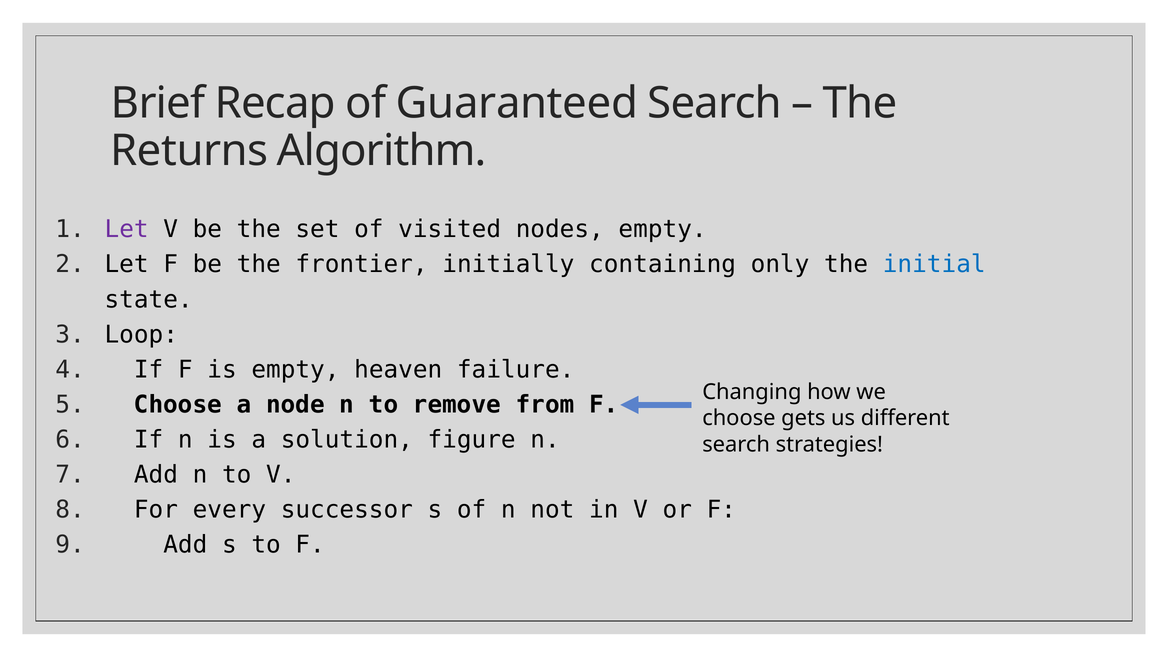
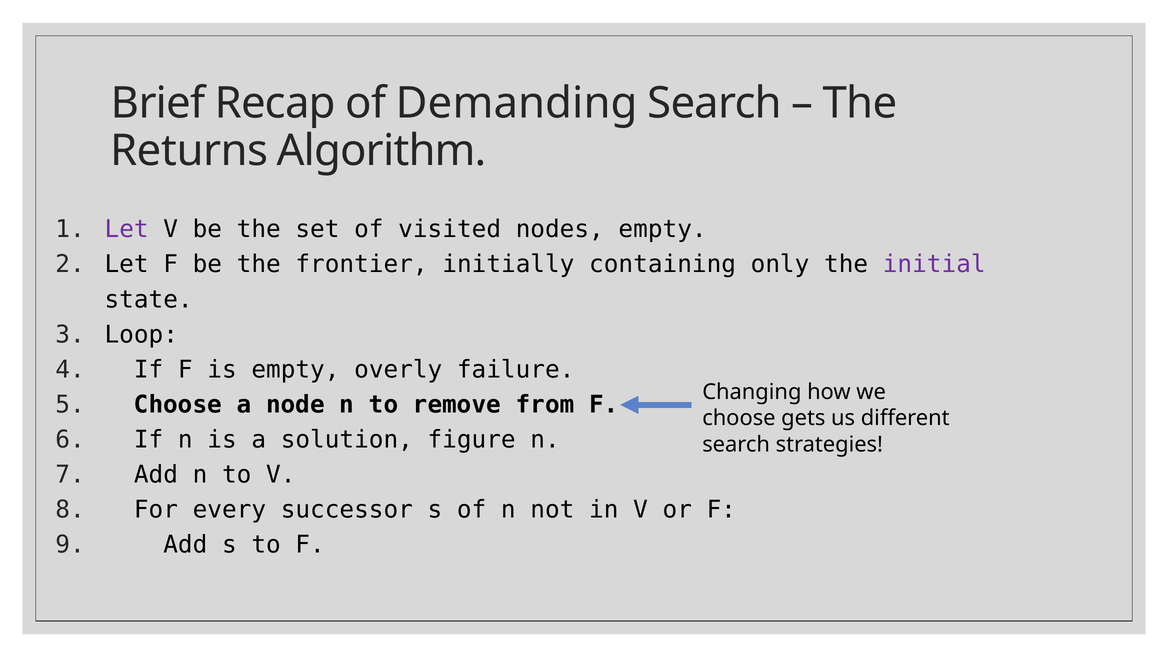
Guaranteed: Guaranteed -> Demanding
initial colour: blue -> purple
heaven: heaven -> overly
